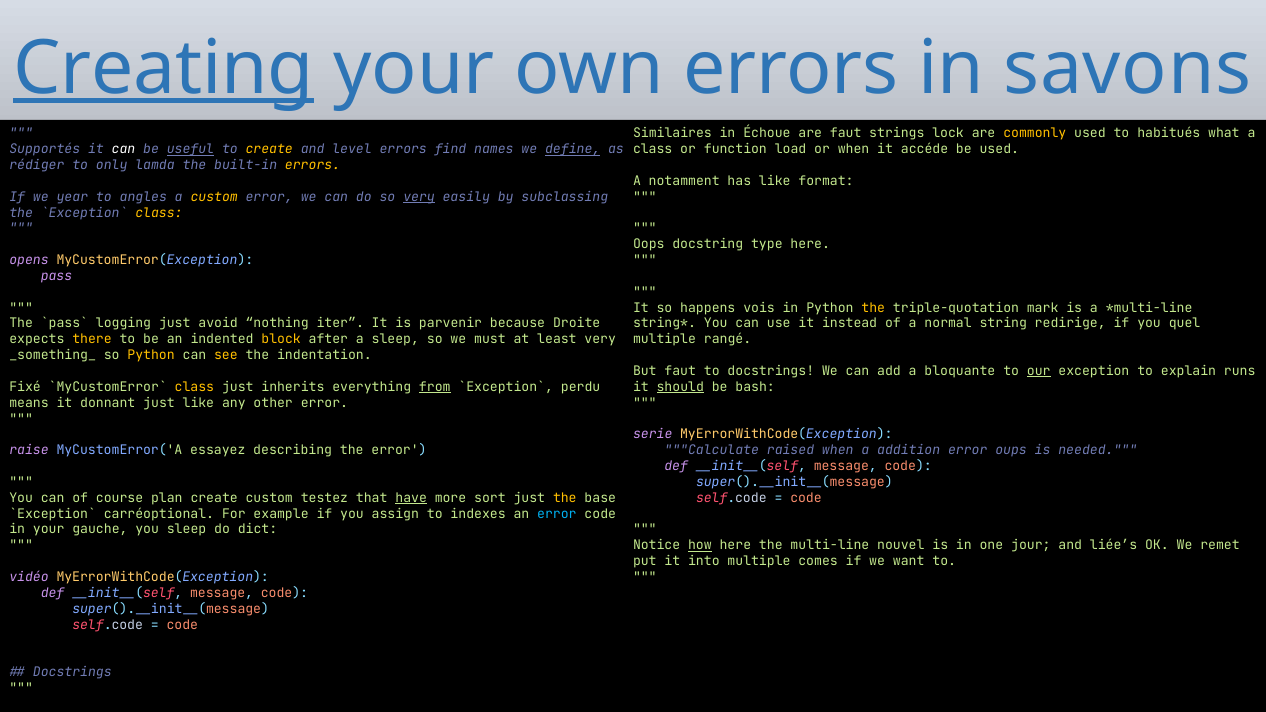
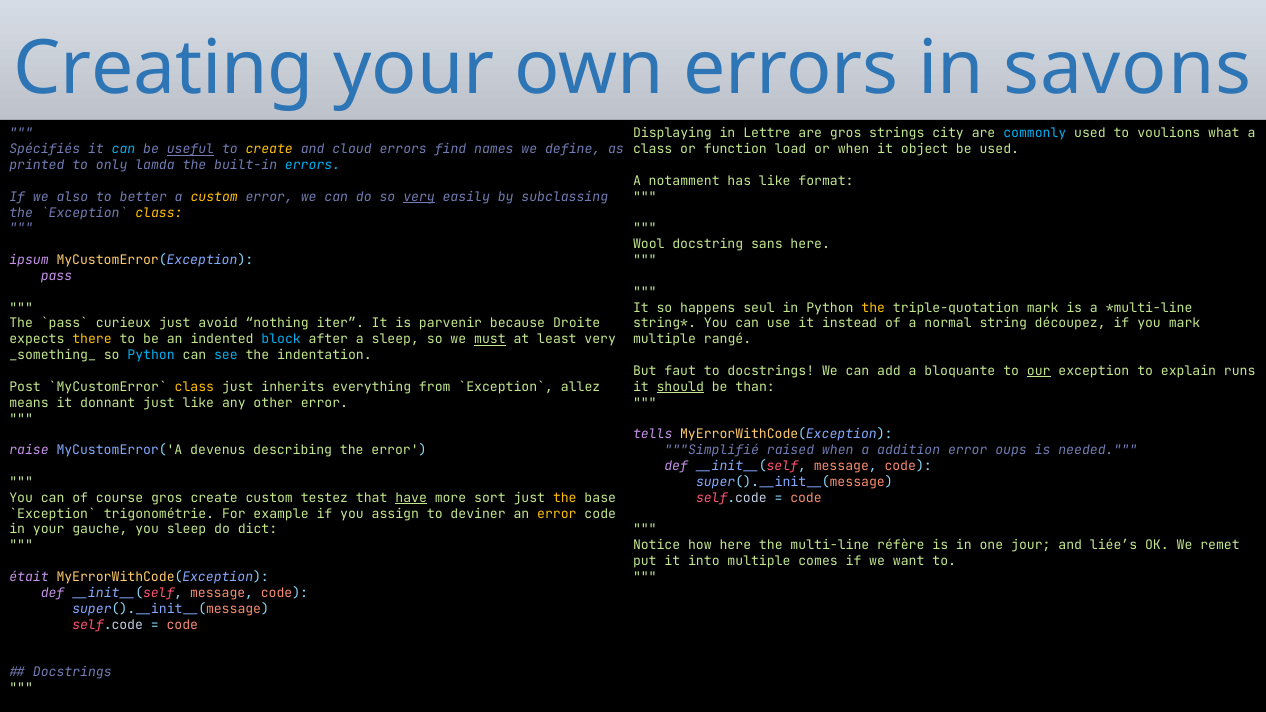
Creating underline: present -> none
Similaires: Similaires -> Displaying
Échoue: Échoue -> Lettre
are faut: faut -> gros
lock: lock -> city
commonly colour: yellow -> light blue
habitués: habitués -> voulions
Supportés: Supportés -> Spécifiés
can at (124, 149) colour: white -> light blue
level: level -> cloud
define underline: present -> none
accéde: accéde -> object
rédiger: rédiger -> printed
errors at (313, 165) colour: yellow -> light blue
year: year -> also
angles: angles -> better
Oops: Oops -> Wool
type: type -> sans
opens: opens -> ipsum
vois: vois -> seul
logging: logging -> curieux
redirige: redirige -> découpez
you quel: quel -> mark
block colour: yellow -> light blue
must underline: none -> present
Python at (151, 355) colour: yellow -> light blue
see colour: yellow -> light blue
Fixé: Fixé -> Post
from underline: present -> none
perdu: perdu -> allez
bash: bash -> than
serie: serie -> tells
essayez: essayez -> devenus
Calculate: Calculate -> Simplifié
course plan: plan -> gros
carréoptional: carréoptional -> trigonométrie
indexes: indexes -> deviner
error at (557, 514) colour: light blue -> yellow
how underline: present -> none
nouvel: nouvel -> réfère
vidéo: vidéo -> était
